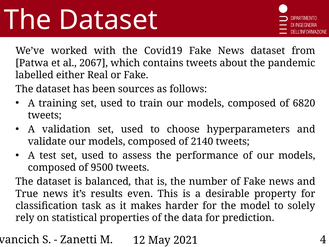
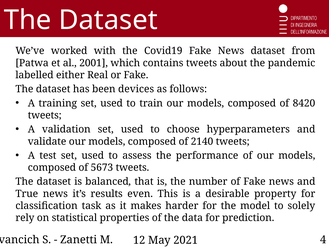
2067: 2067 -> 2001
sources: sources -> devices
6820: 6820 -> 8420
9500: 9500 -> 5673
